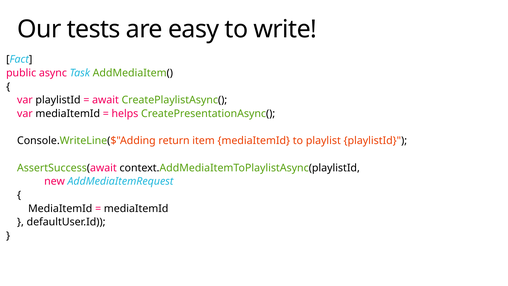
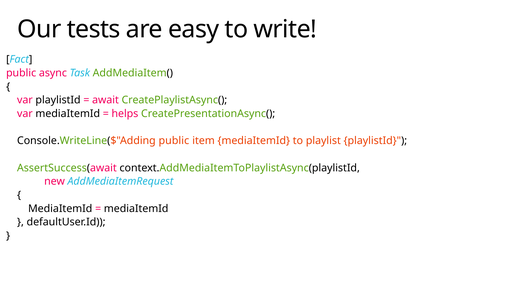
Console.WriteLine($"Adding return: return -> public
